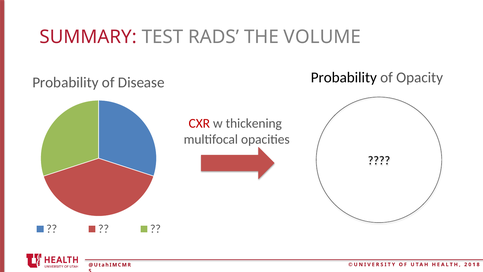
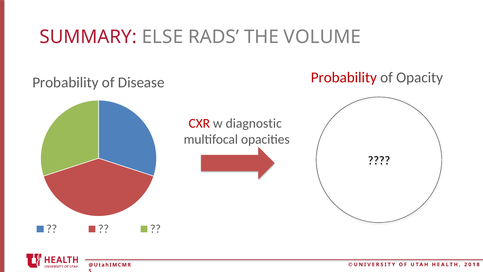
TEST: TEST -> ELSE
Probability at (344, 78) colour: black -> red
thickening: thickening -> diagnostic
